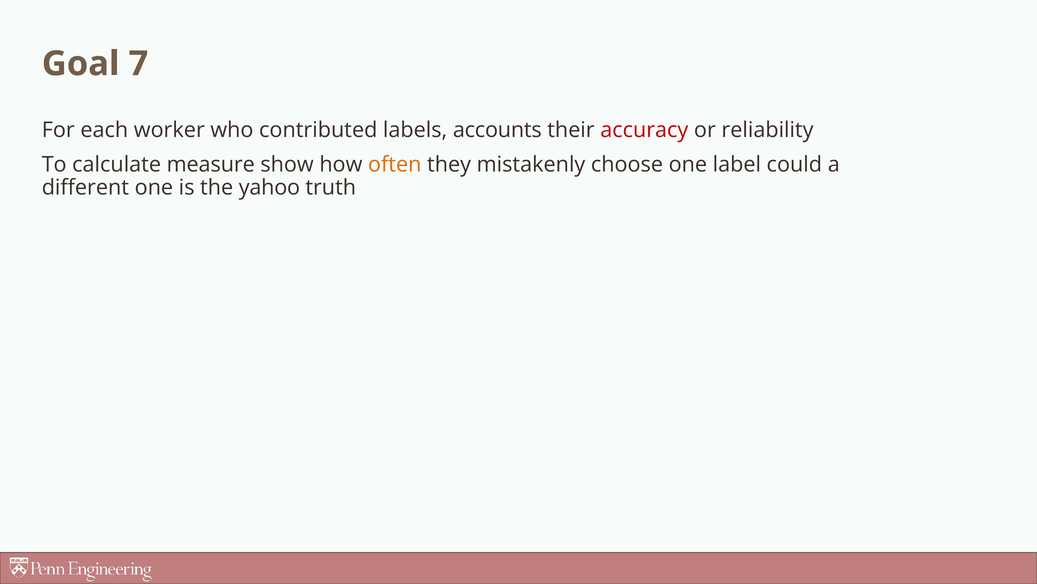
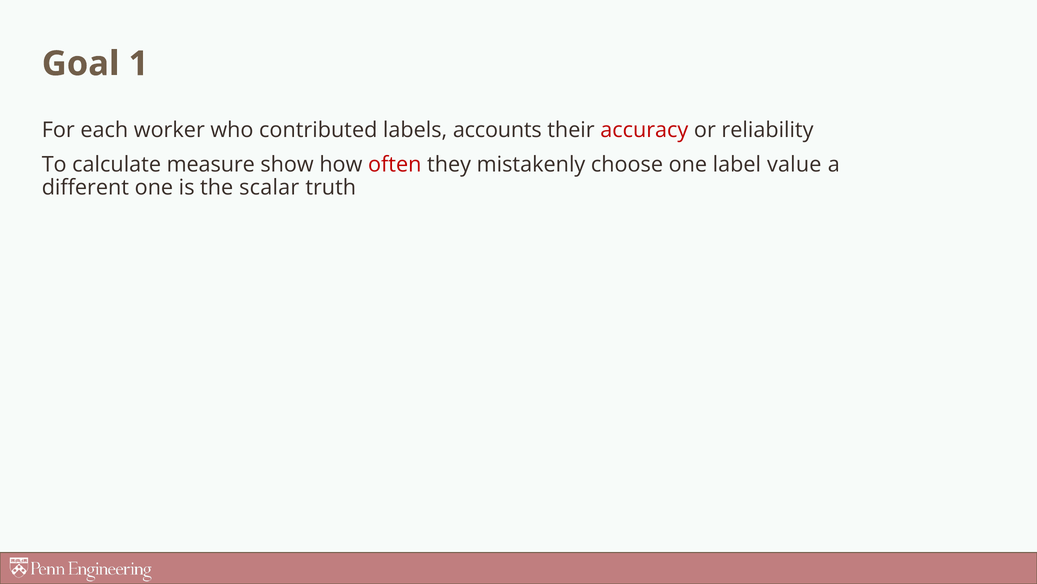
7: 7 -> 1
often colour: orange -> red
could: could -> value
yahoo: yahoo -> scalar
